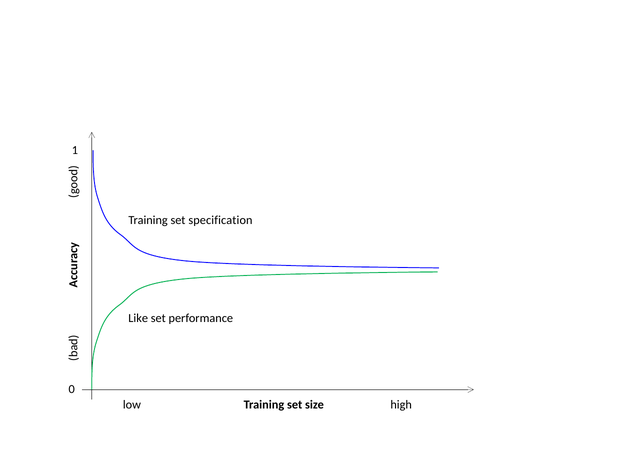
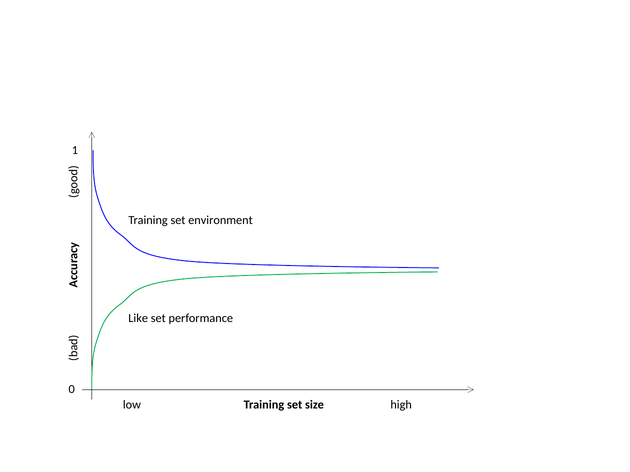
specification: specification -> environment
